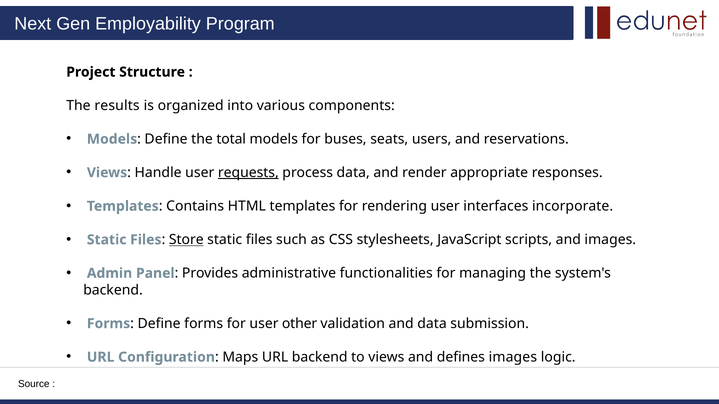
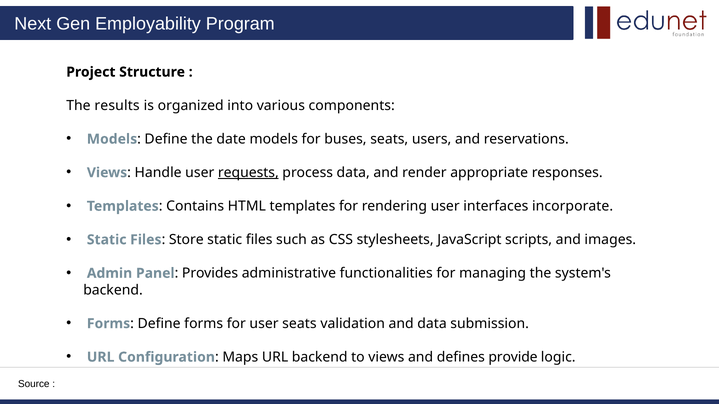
total: total -> date
Store underline: present -> none
user other: other -> seats
defines images: images -> provide
